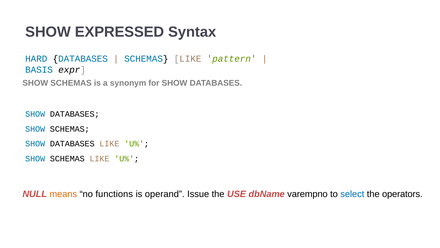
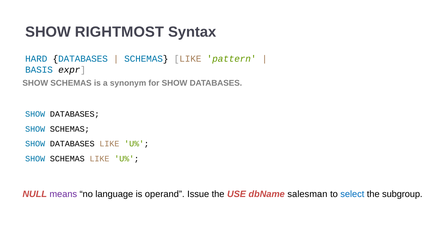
EXPRESSED: EXPRESSED -> RIGHTMOST
means colour: orange -> purple
functions: functions -> language
varempno: varempno -> salesman
operators: operators -> subgroup
